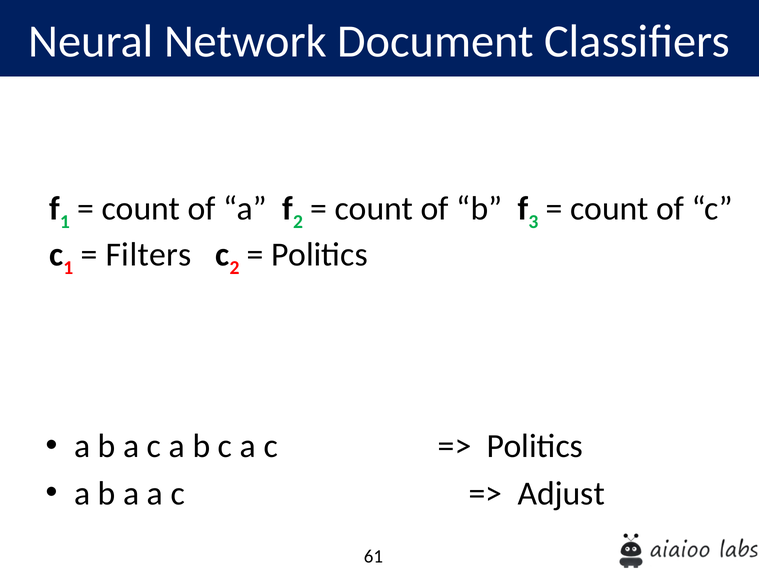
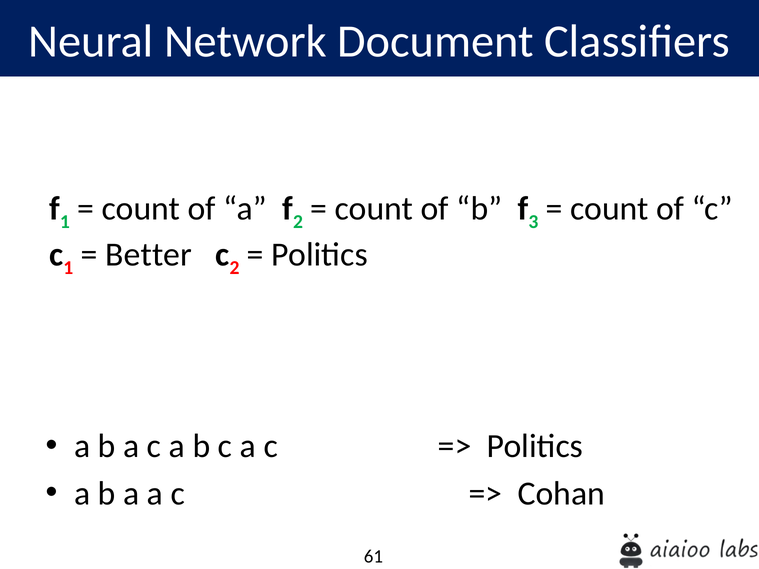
Filters: Filters -> Better
Adjust: Adjust -> Cohan
